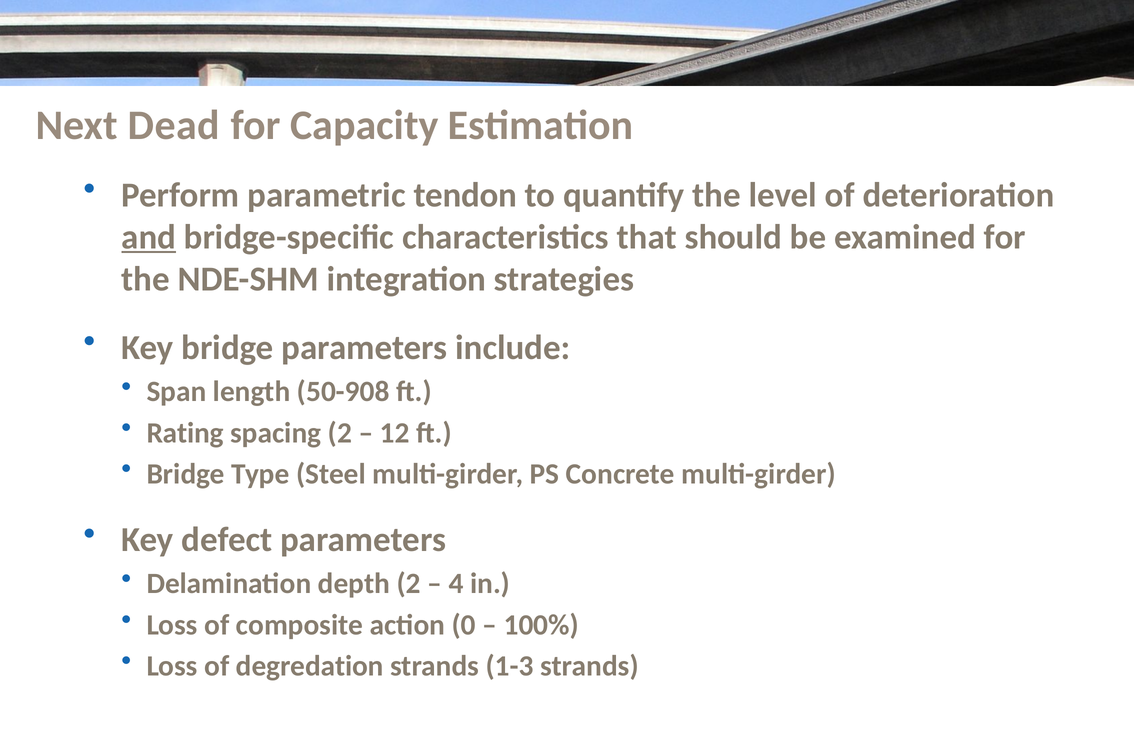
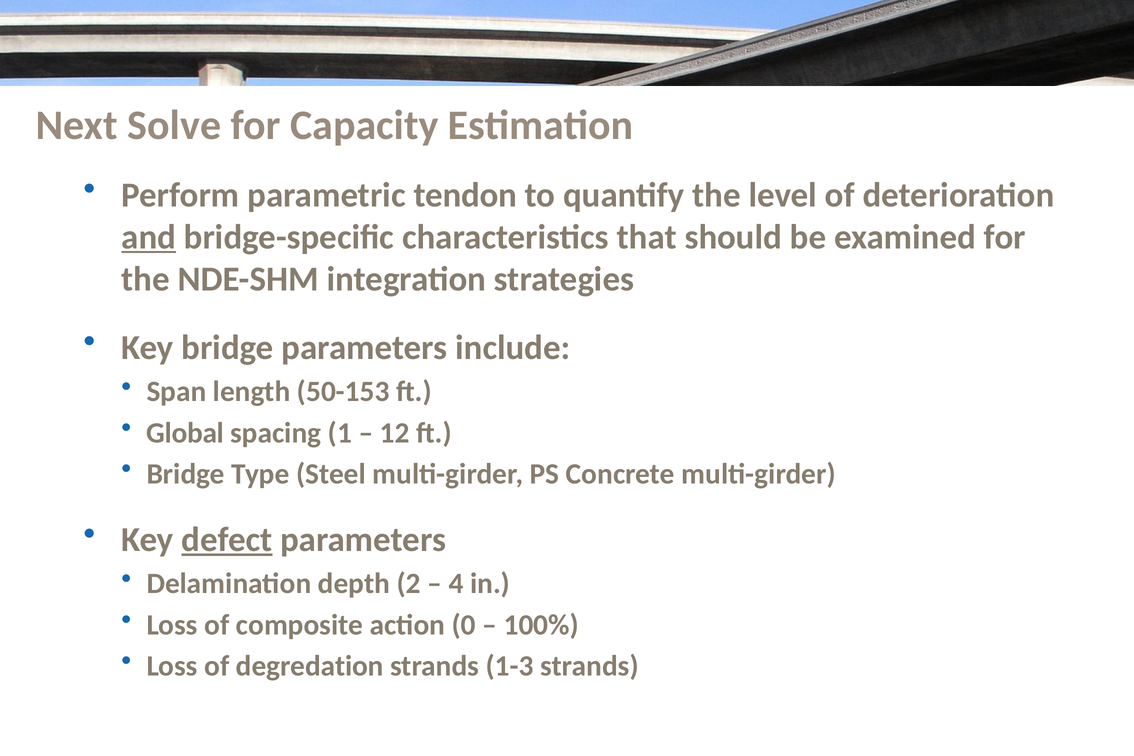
Dead: Dead -> Solve
50-908: 50-908 -> 50-153
Rating: Rating -> Global
spacing 2: 2 -> 1
defect underline: none -> present
